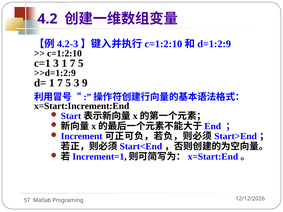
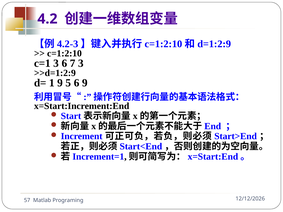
3 1: 1 -> 6
5 at (81, 63): 5 -> 3
d= 1 7: 7 -> 9
5 3: 3 -> 6
